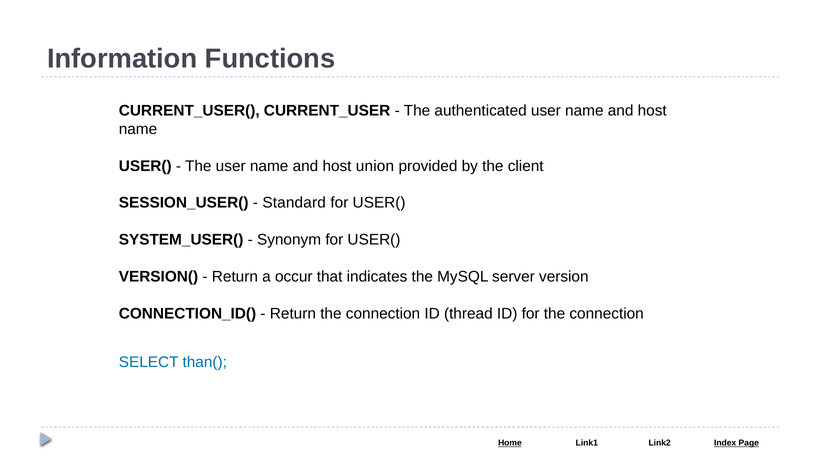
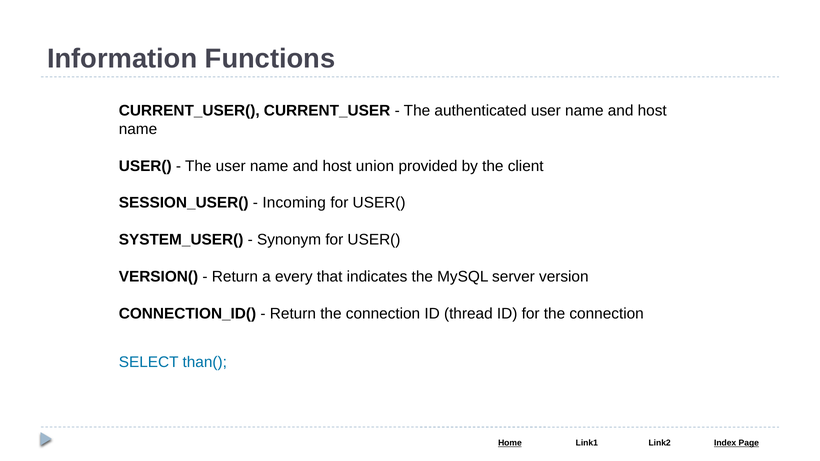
Standard: Standard -> Incoming
occur: occur -> every
